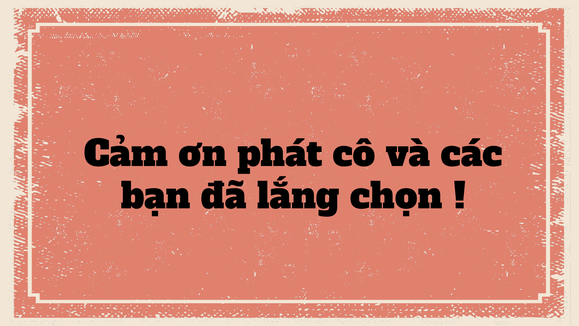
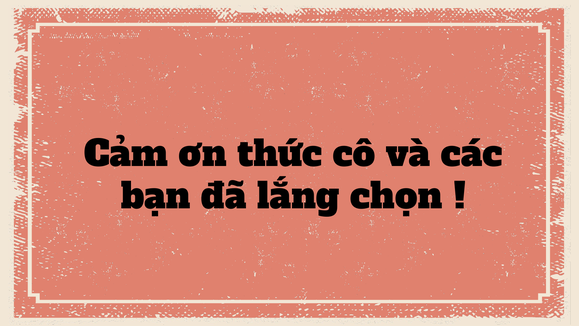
phát: phát -> thức
